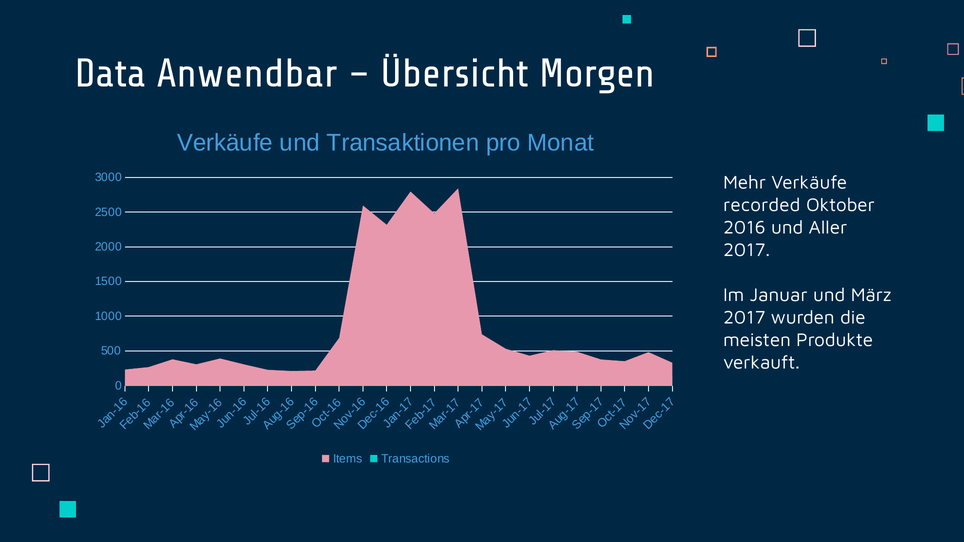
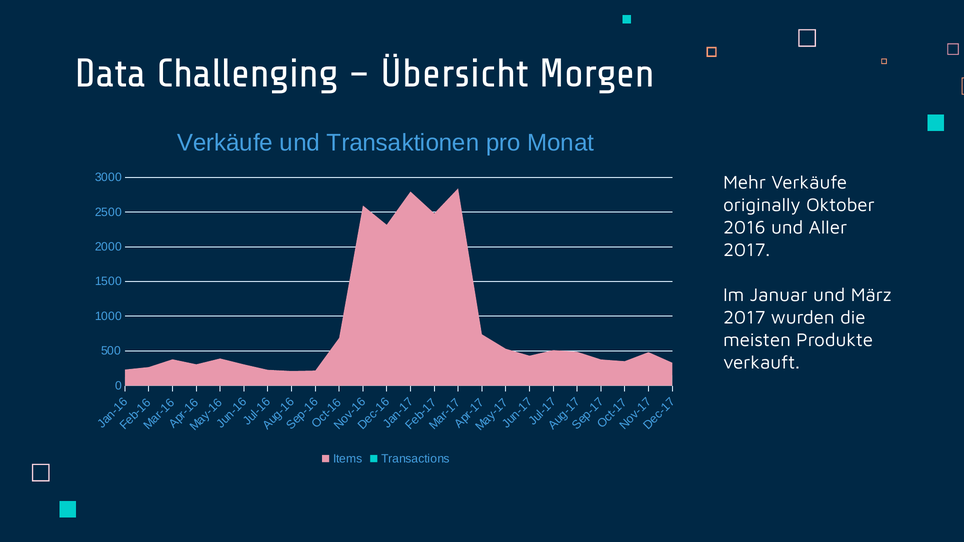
Anwendbar: Anwendbar -> Challenging
recorded: recorded -> originally
